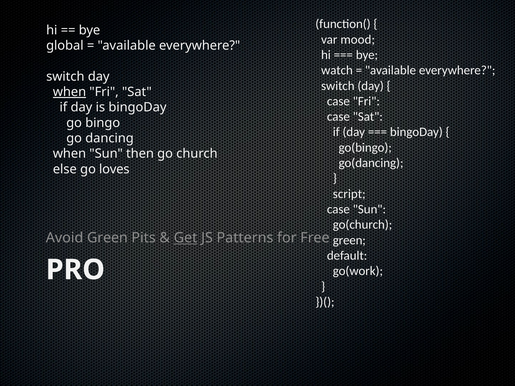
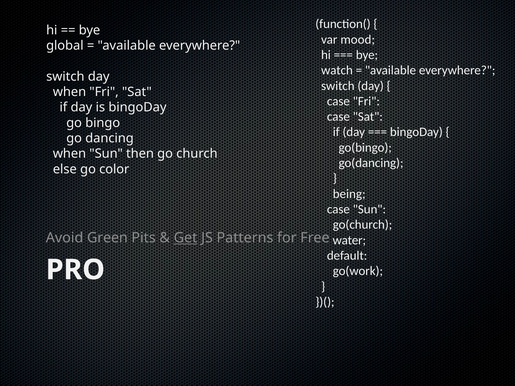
when at (69, 92) underline: present -> none
loves: loves -> color
script: script -> being
green at (349, 240): green -> water
